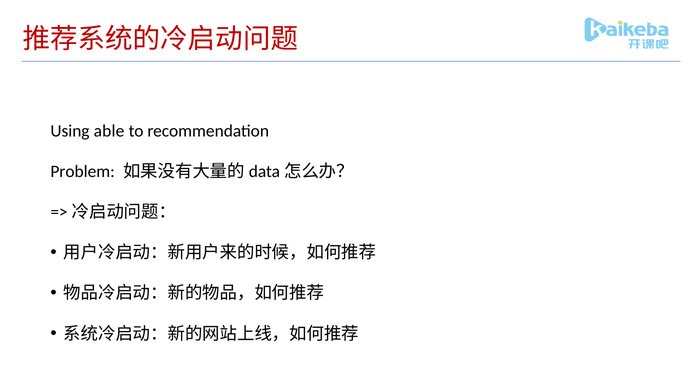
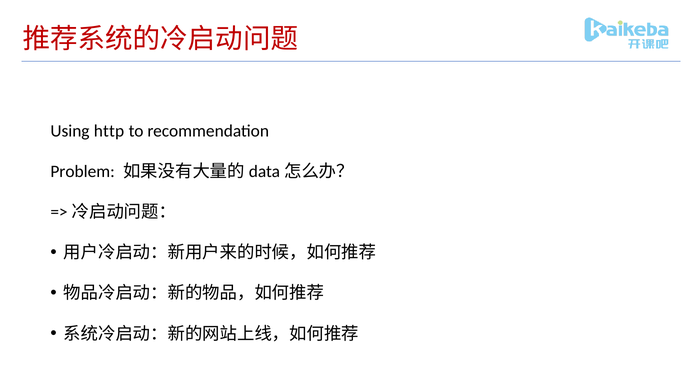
able: able -> http
